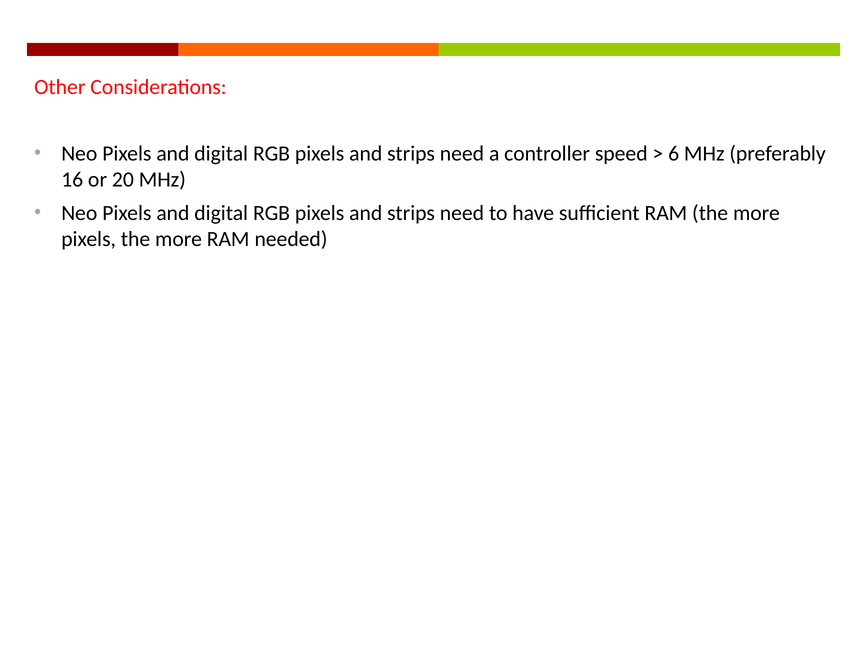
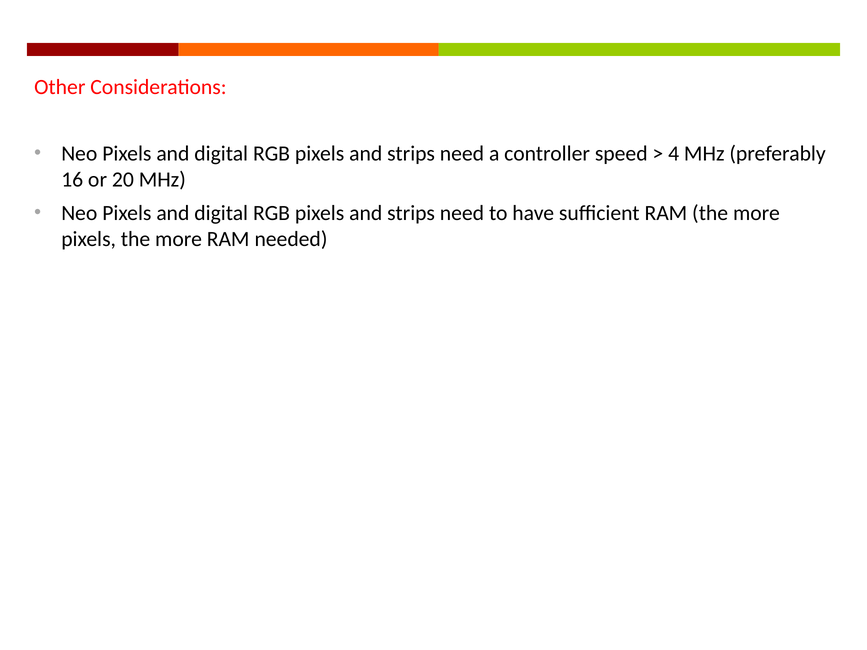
6: 6 -> 4
